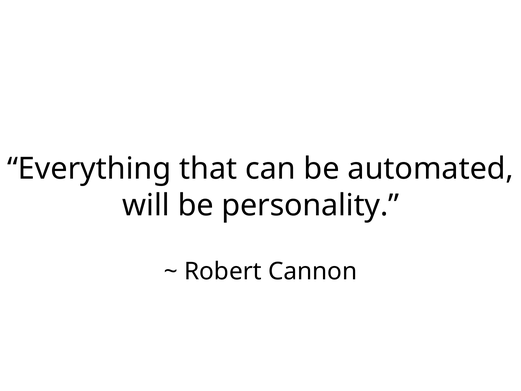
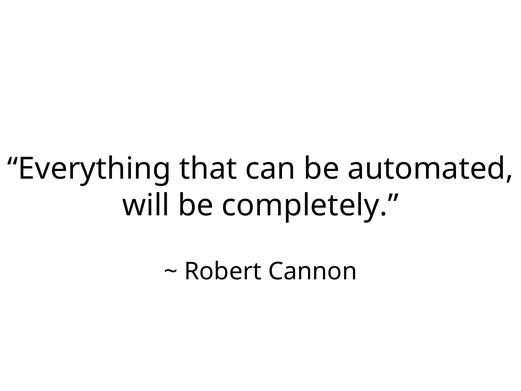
personality: personality -> completely
